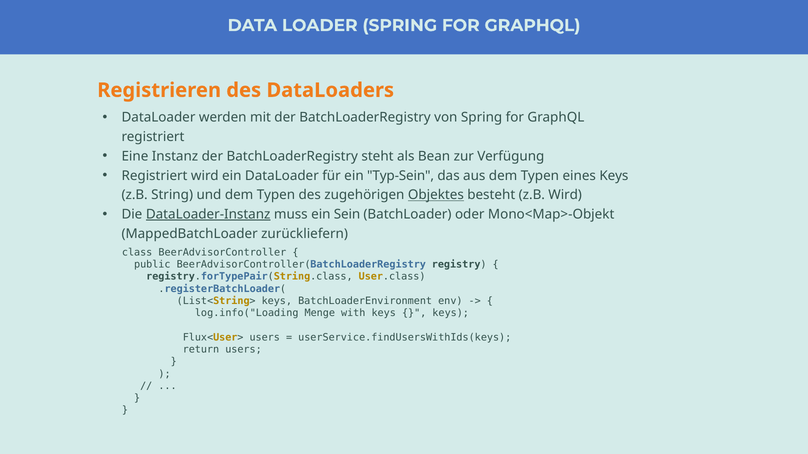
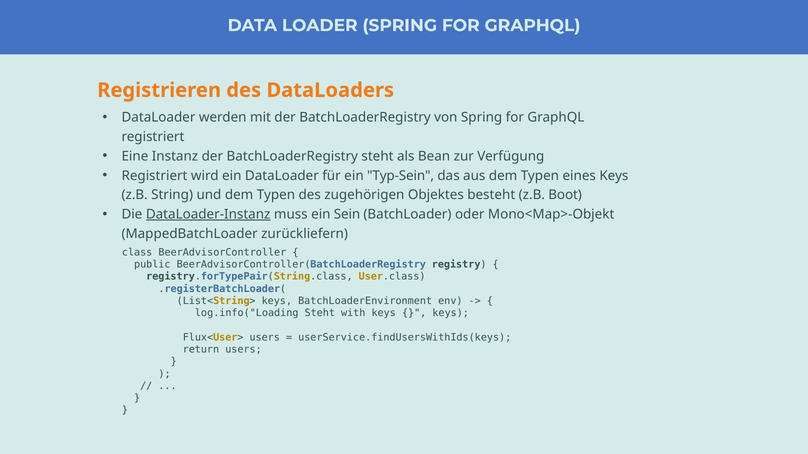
Objektes underline: present -> none
z.B Wird: Wird -> Boot
log.info("Loading Menge: Menge -> Steht
